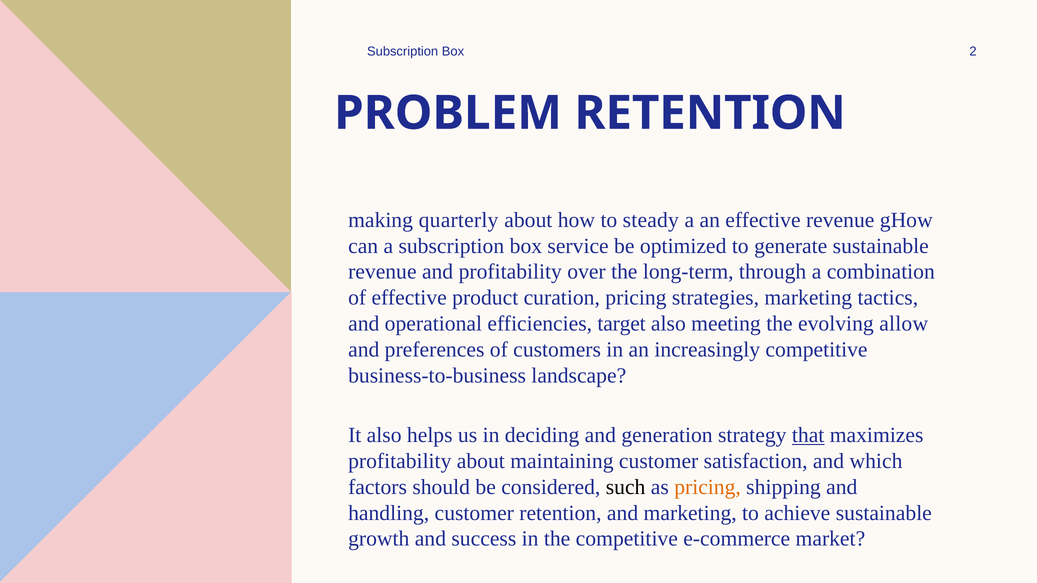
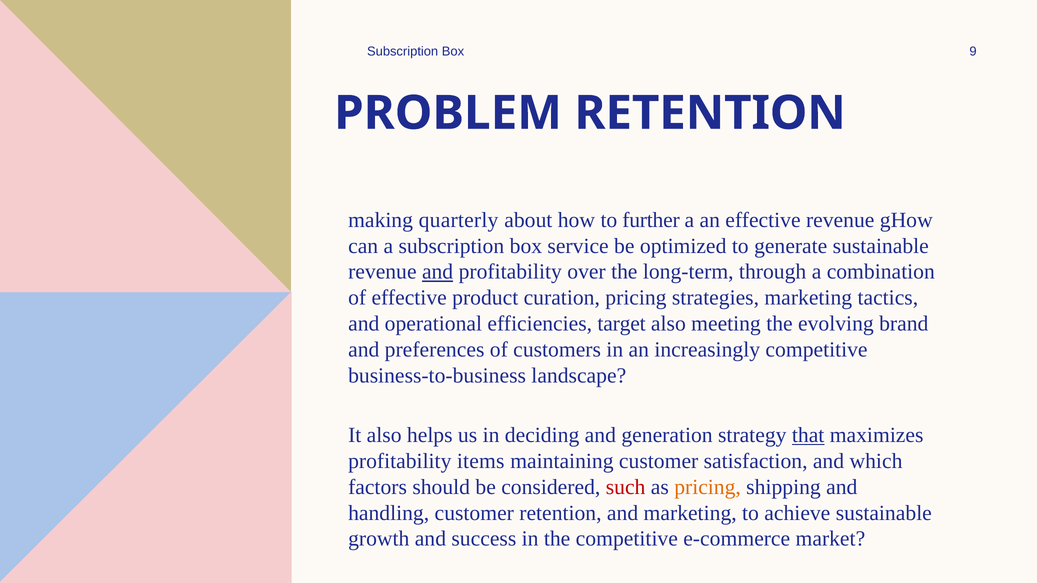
2: 2 -> 9
steady: steady -> further
and at (438, 272) underline: none -> present
allow: allow -> brand
profitability about: about -> items
such colour: black -> red
